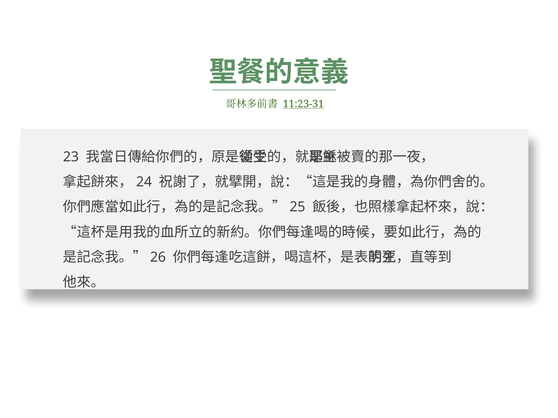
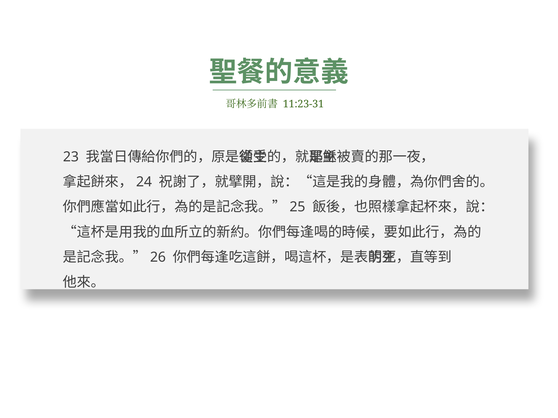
11:23-31 underline: present -> none
